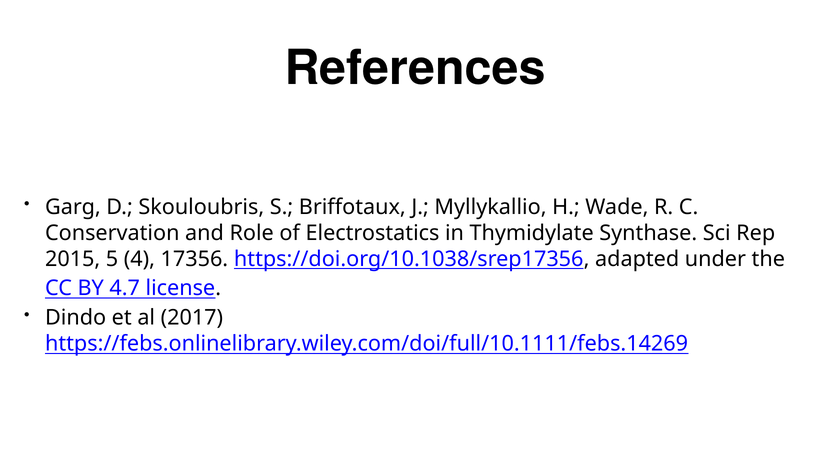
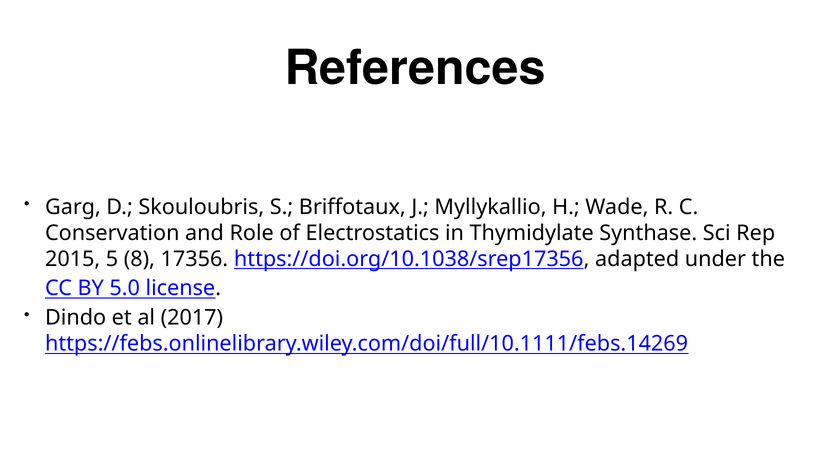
4: 4 -> 8
4.7: 4.7 -> 5.0
